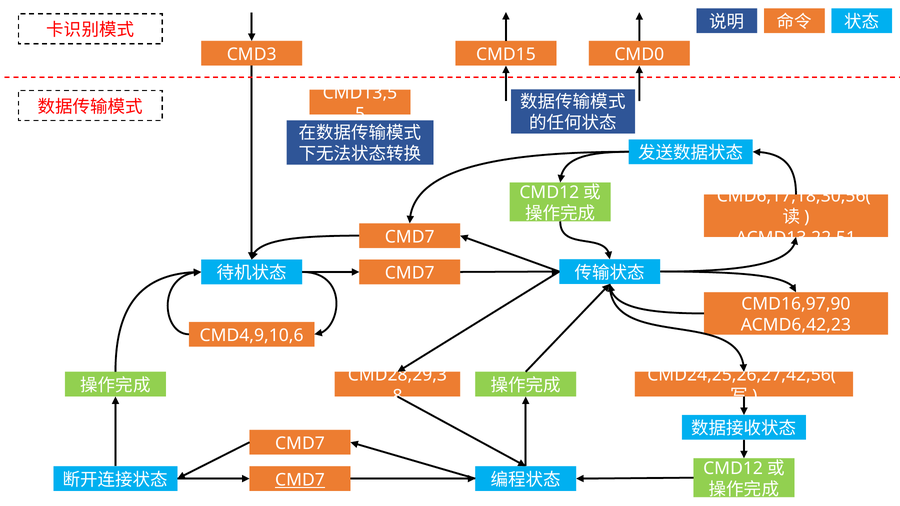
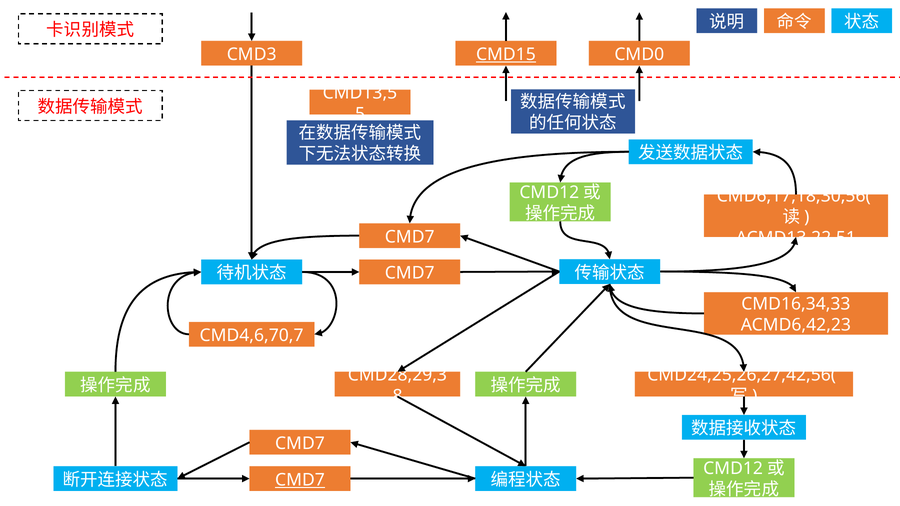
CMD15 underline: none -> present
CMD16,97,90: CMD16,97,90 -> CMD16,34,33
CMD4,9,10,6: CMD4,9,10,6 -> CMD4,6,70,7
